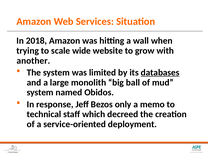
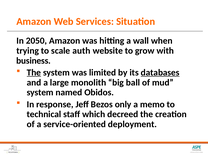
2018: 2018 -> 2050
wide: wide -> auth
another: another -> business
The at (34, 72) underline: none -> present
